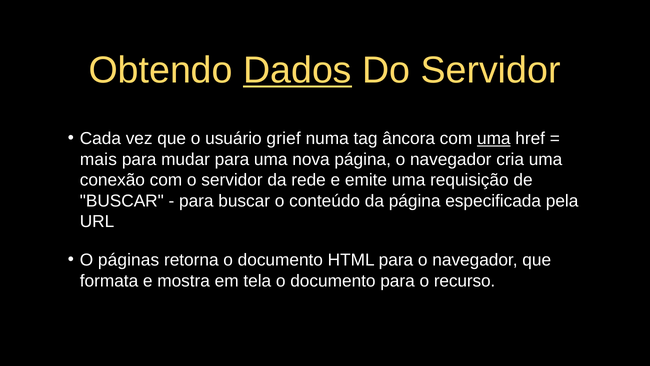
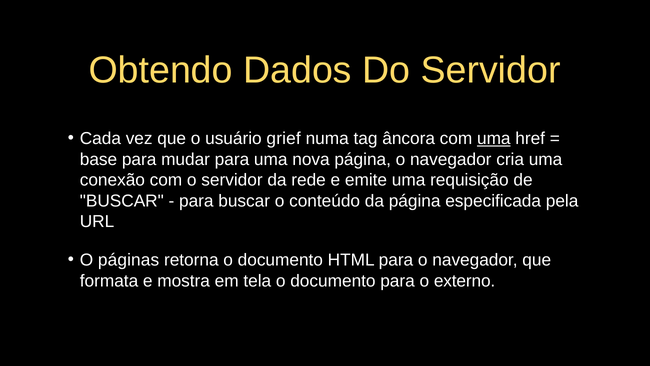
Dados underline: present -> none
mais: mais -> base
recurso: recurso -> externo
